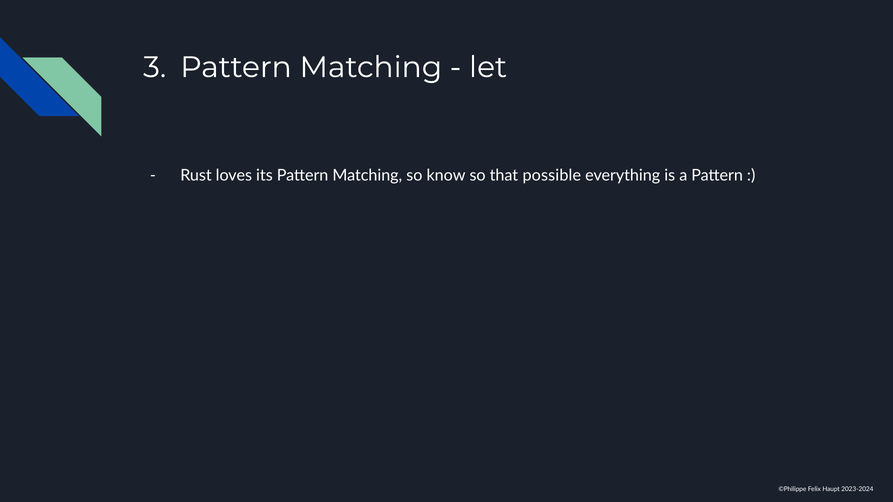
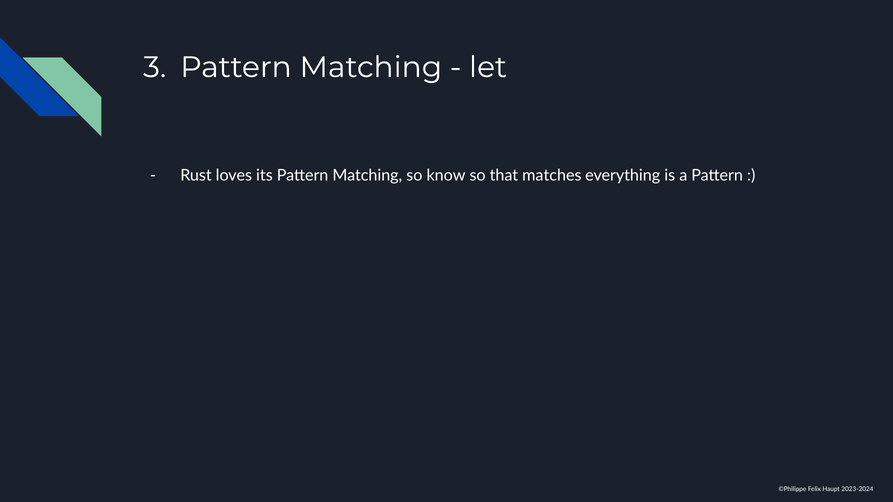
possible: possible -> matches
